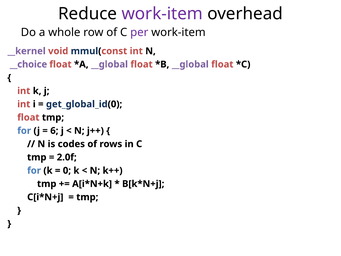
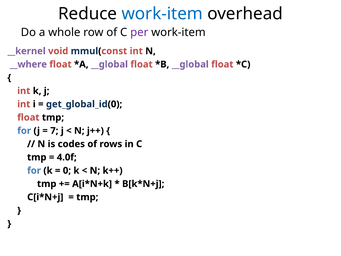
work-item at (162, 14) colour: purple -> blue
__choice: __choice -> __where
6: 6 -> 7
2.0f: 2.0f -> 4.0f
